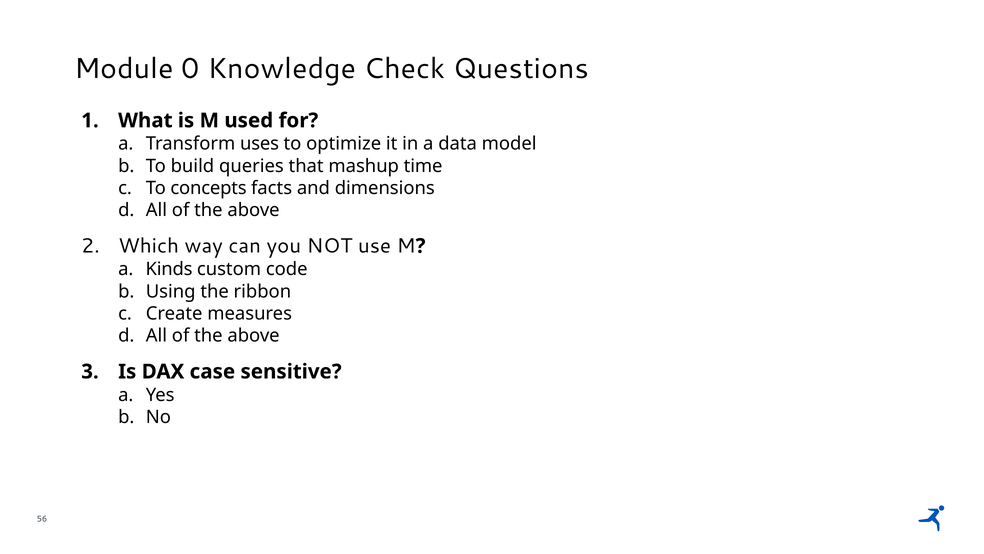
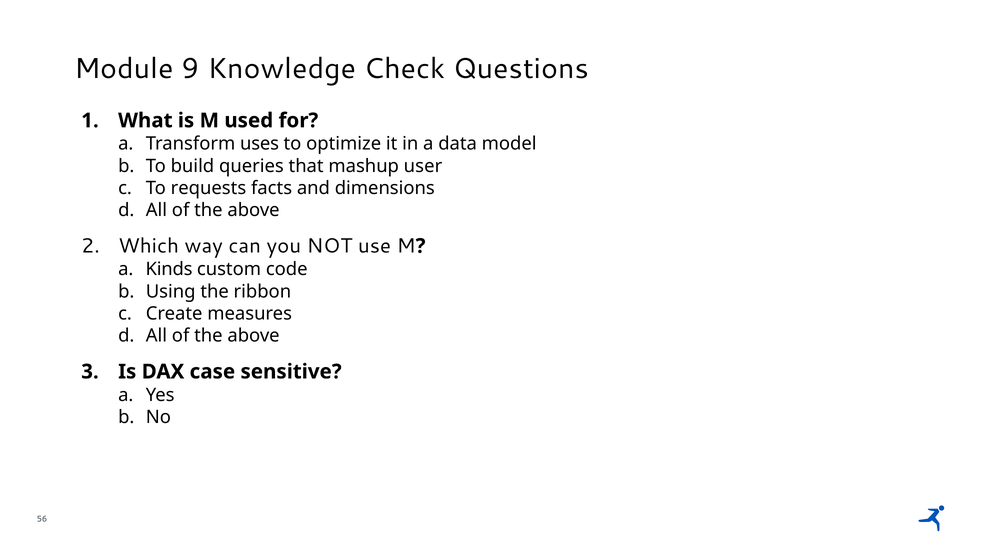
0: 0 -> 9
time: time -> user
concepts: concepts -> requests
